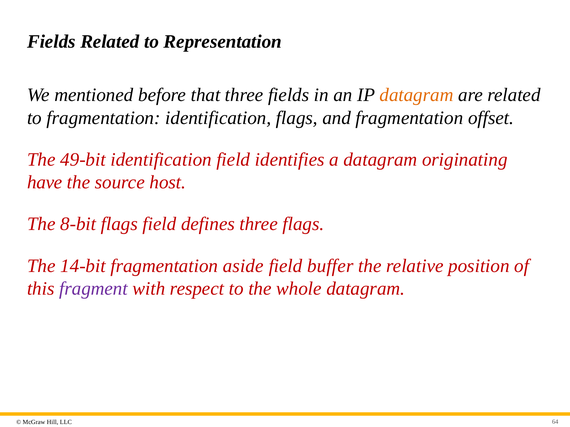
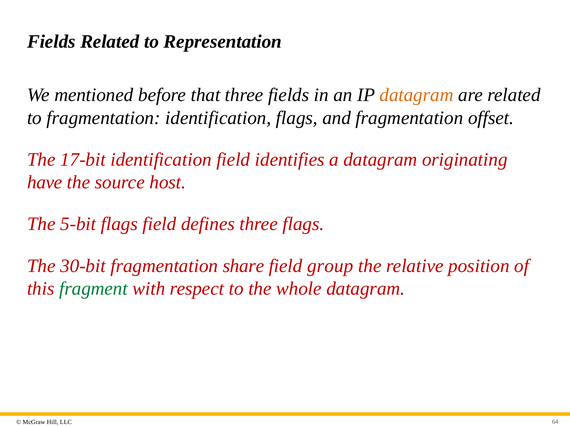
49-bit: 49-bit -> 17-bit
8-bit: 8-bit -> 5-bit
14-bit: 14-bit -> 30-bit
aside: aside -> share
buffer: buffer -> group
fragment colour: purple -> green
